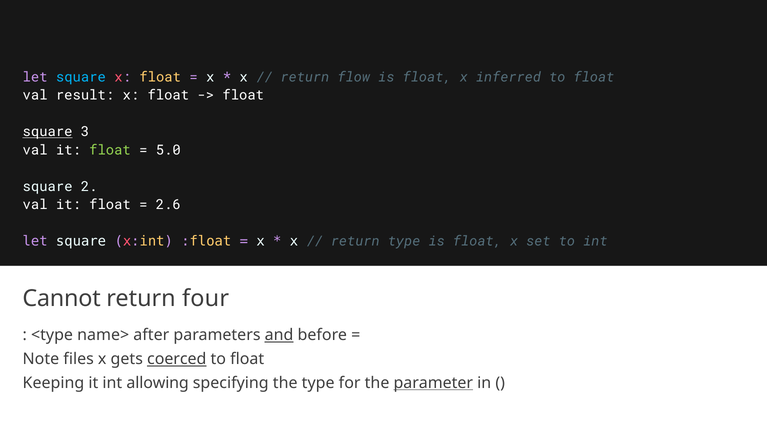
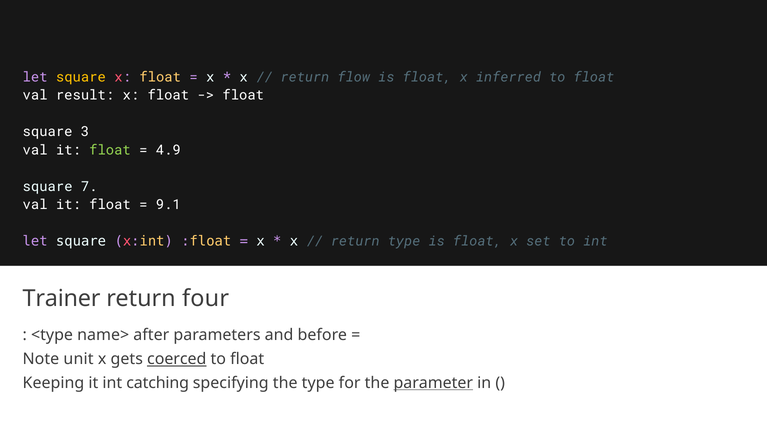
square at (81, 77) colour: light blue -> yellow
square at (48, 132) underline: present -> none
5.0: 5.0 -> 4.9
2: 2 -> 7
2.6: 2.6 -> 9.1
Cannot: Cannot -> Trainer
and underline: present -> none
files: files -> unit
allowing: allowing -> catching
